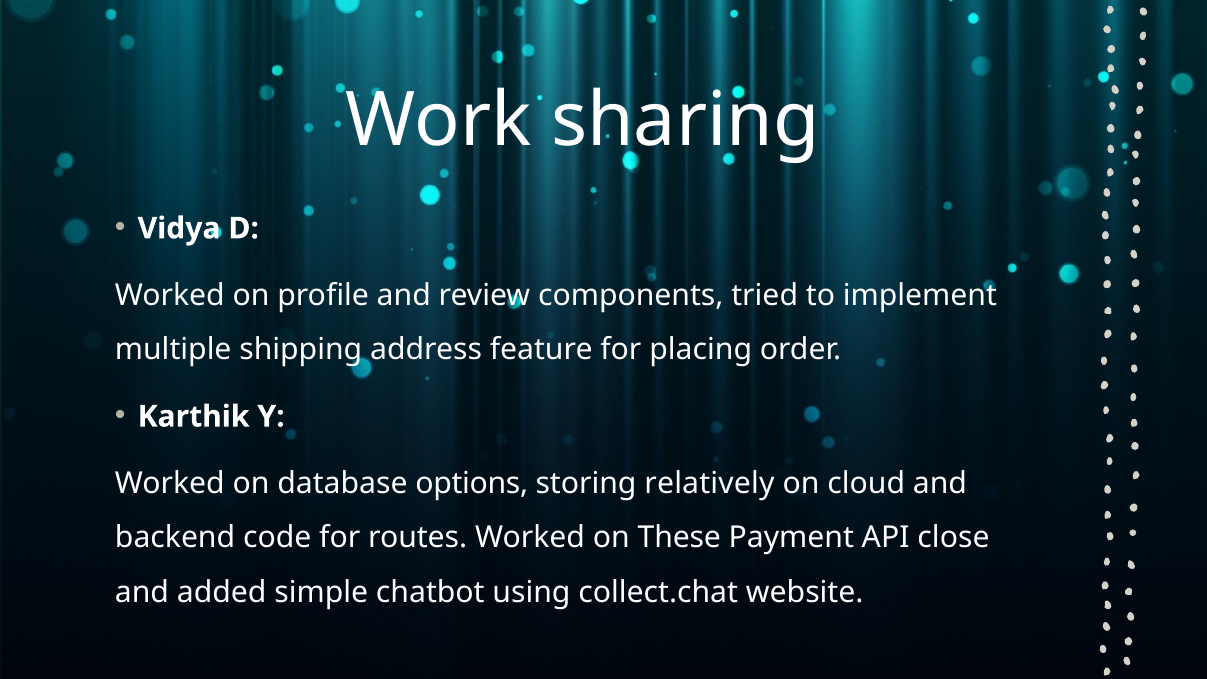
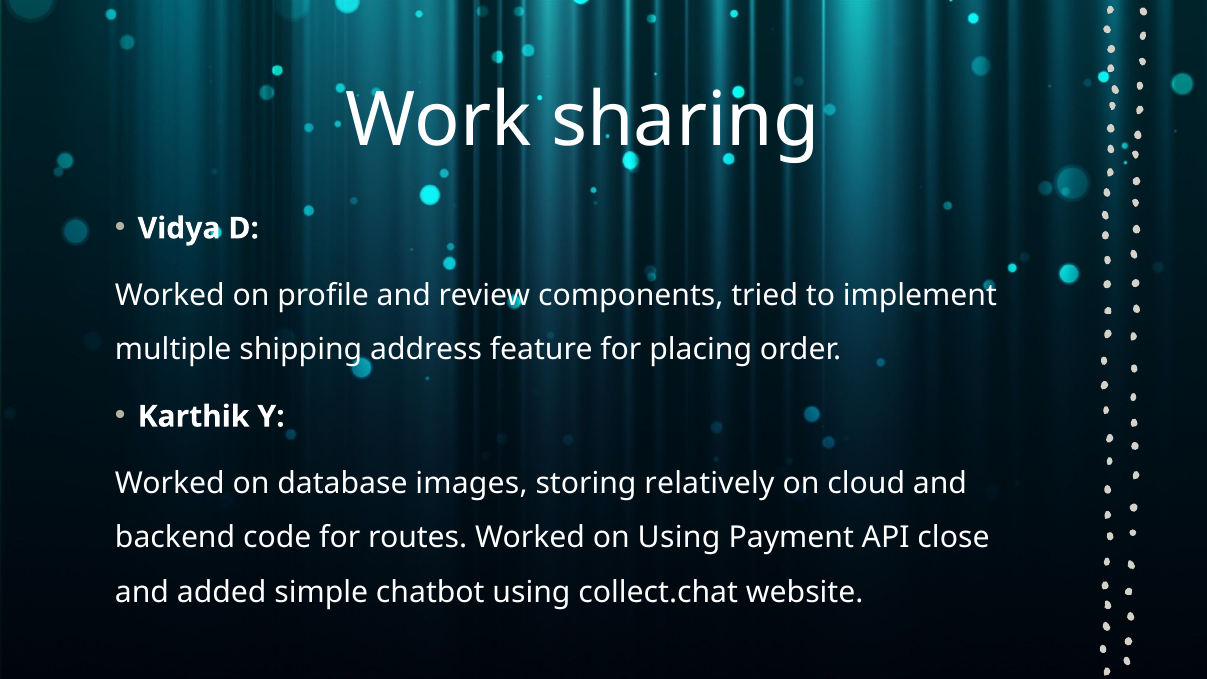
options: options -> images
on These: These -> Using
